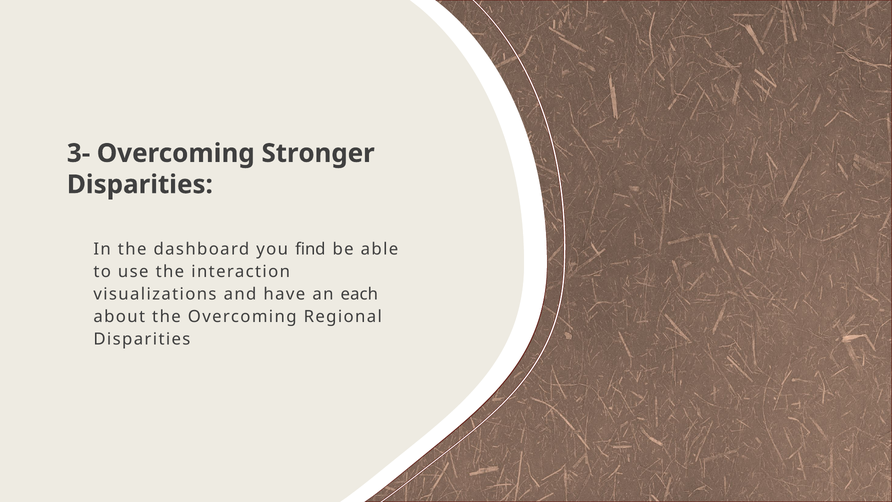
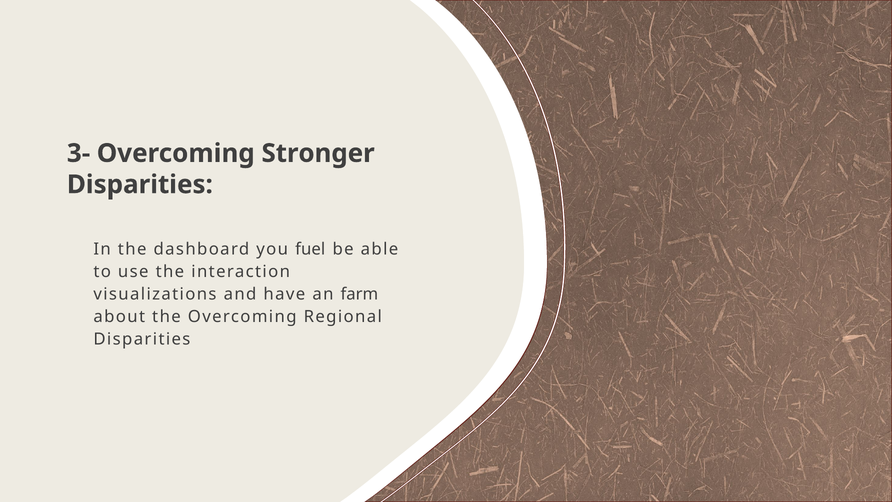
find: find -> fuel
each: each -> farm
